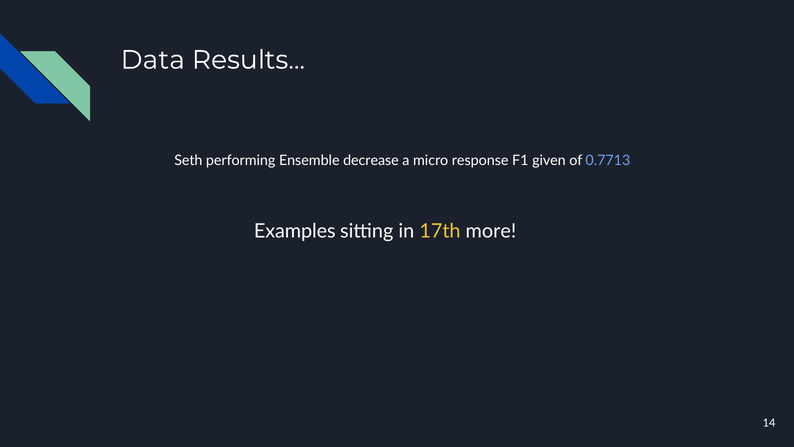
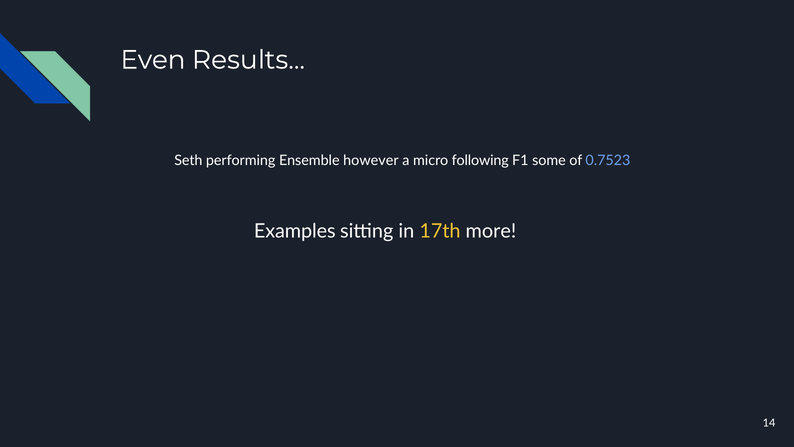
Data: Data -> Even
decrease: decrease -> however
response: response -> following
given: given -> some
0.7713: 0.7713 -> 0.7523
